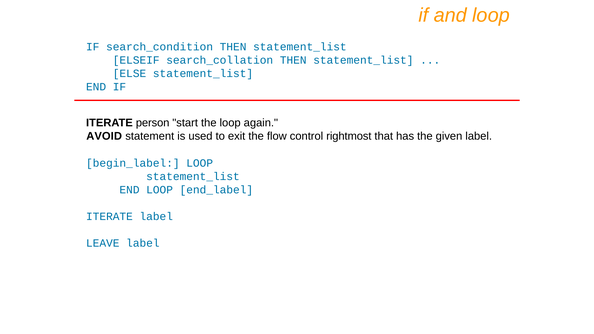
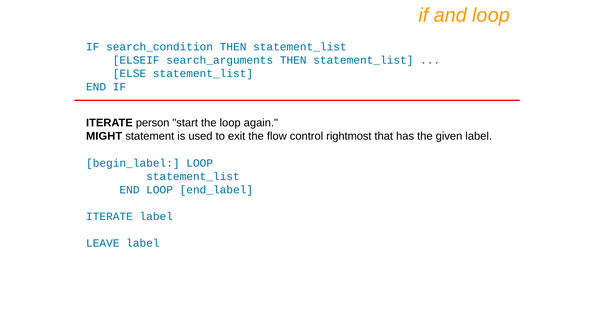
search_collation: search_collation -> search_arguments
AVOID: AVOID -> MIGHT
